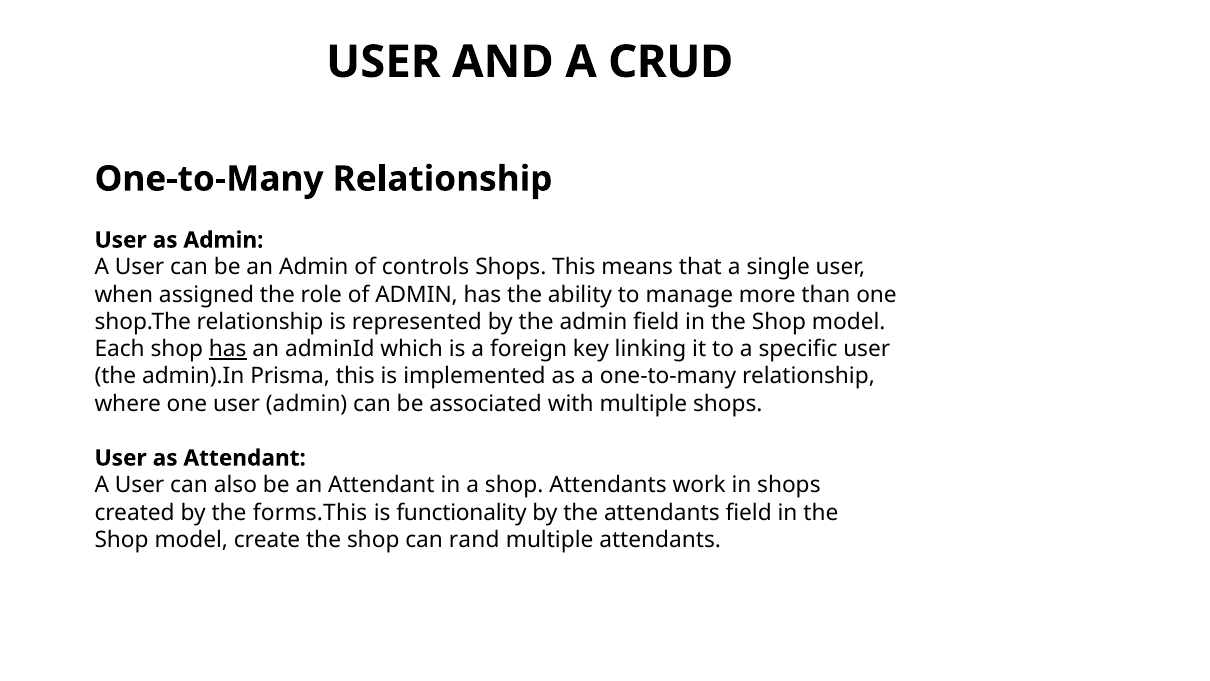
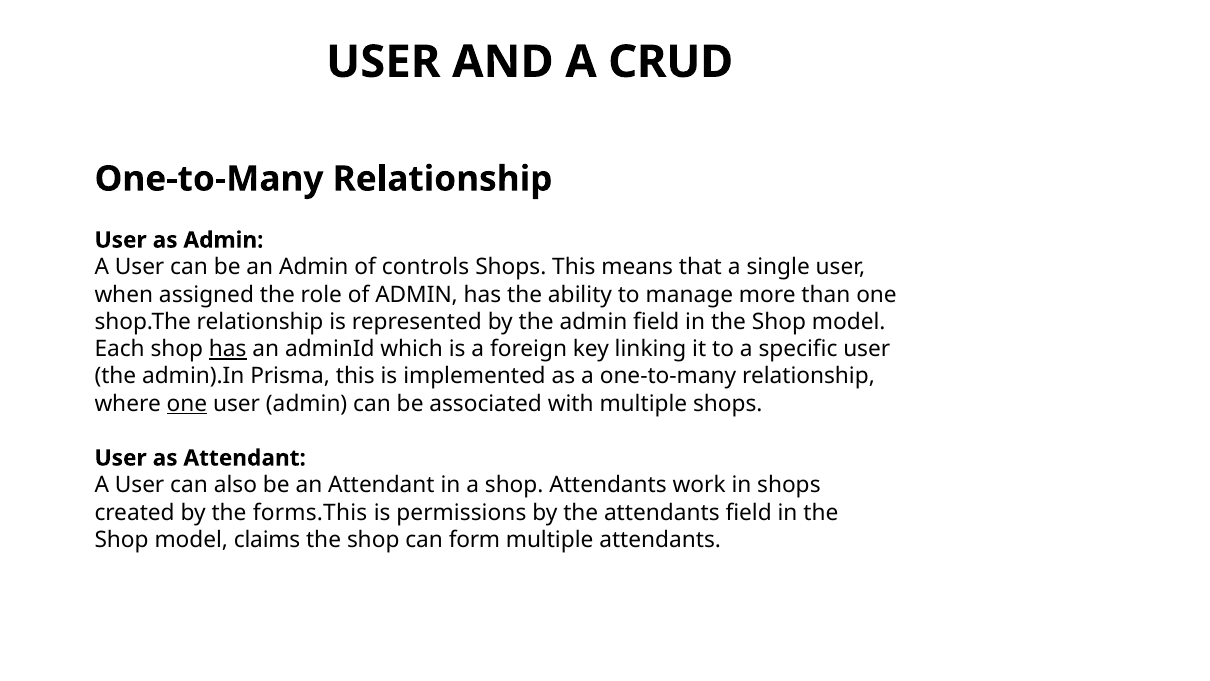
one at (187, 403) underline: none -> present
functionality: functionality -> permissions
create: create -> claims
rand: rand -> form
